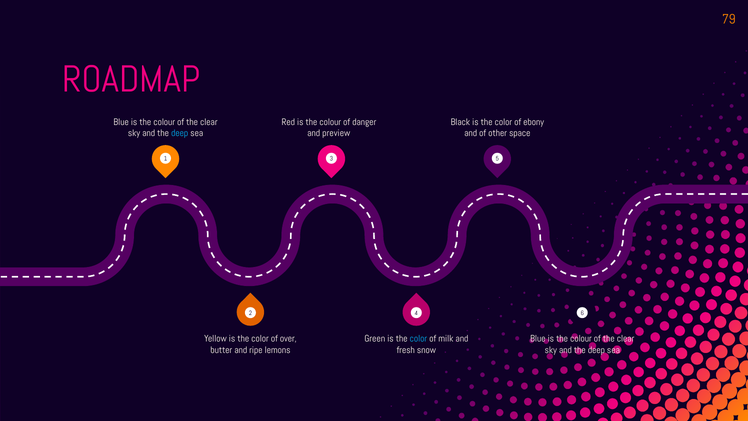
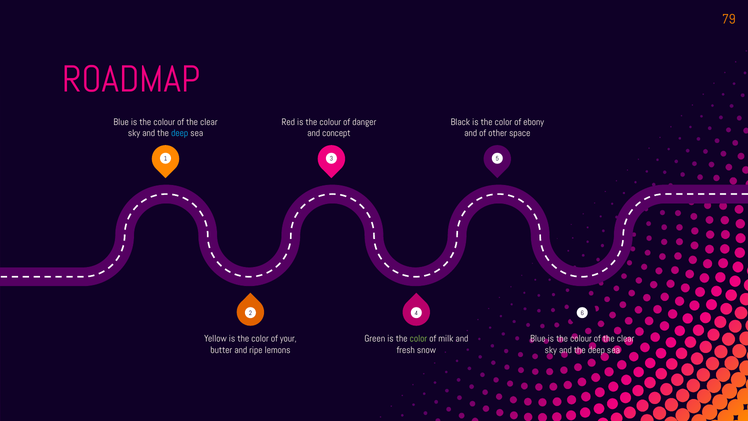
preview: preview -> concept
over: over -> your
color at (418, 339) colour: light blue -> light green
